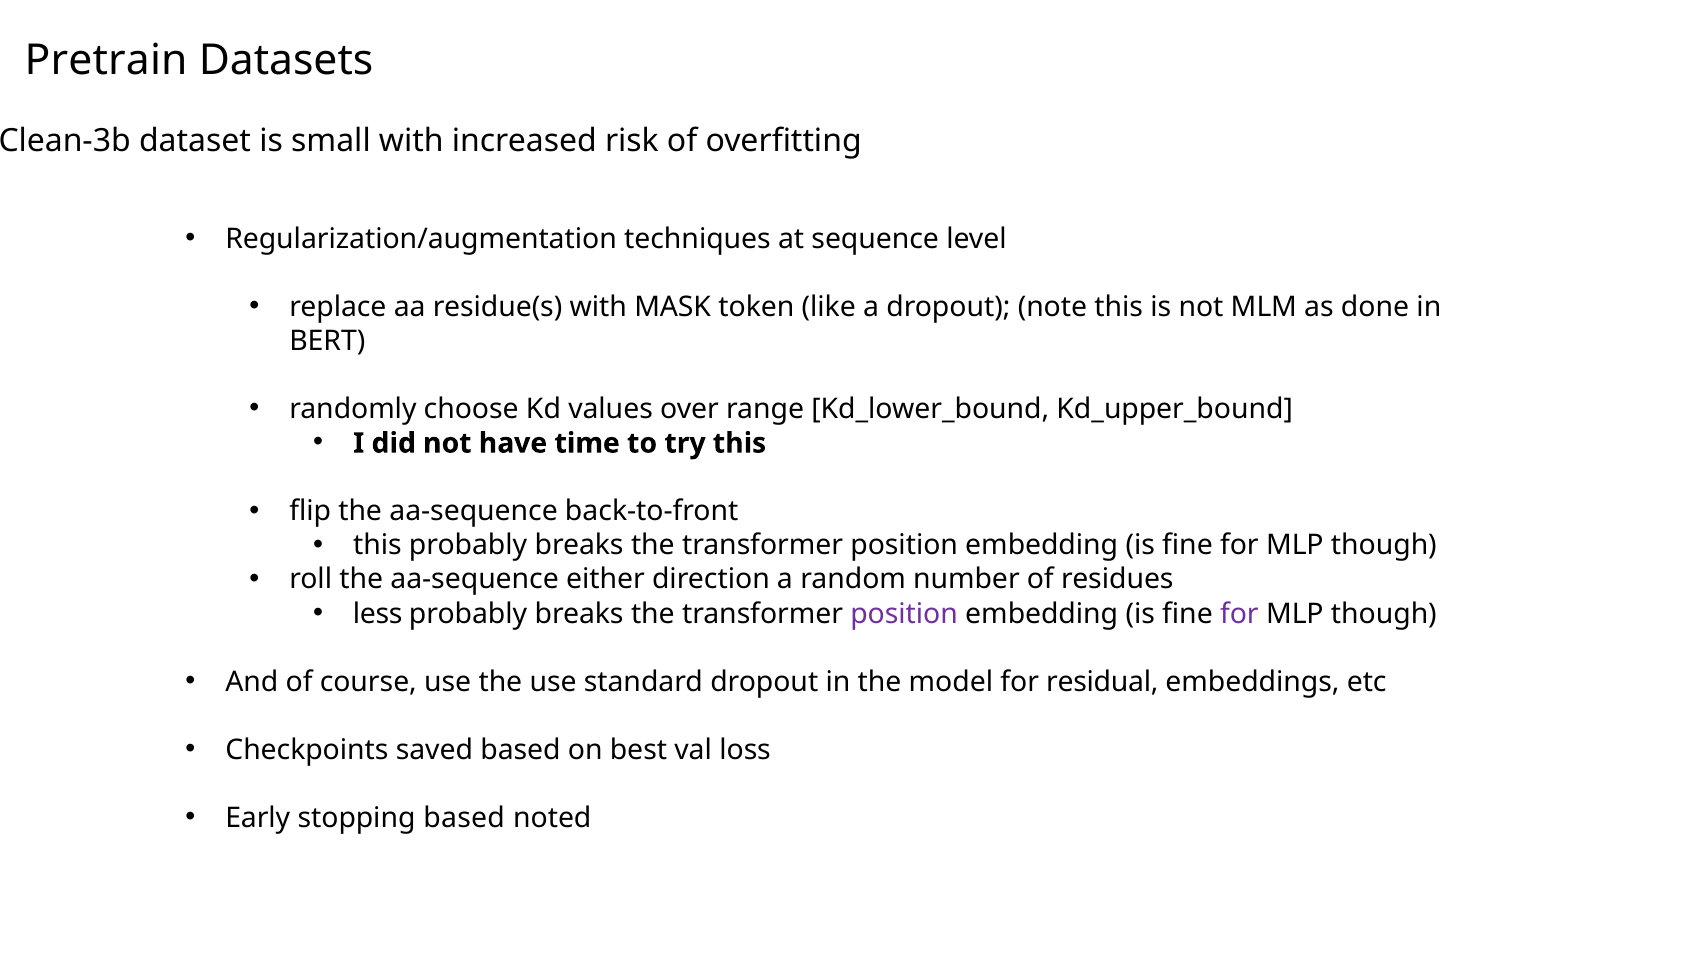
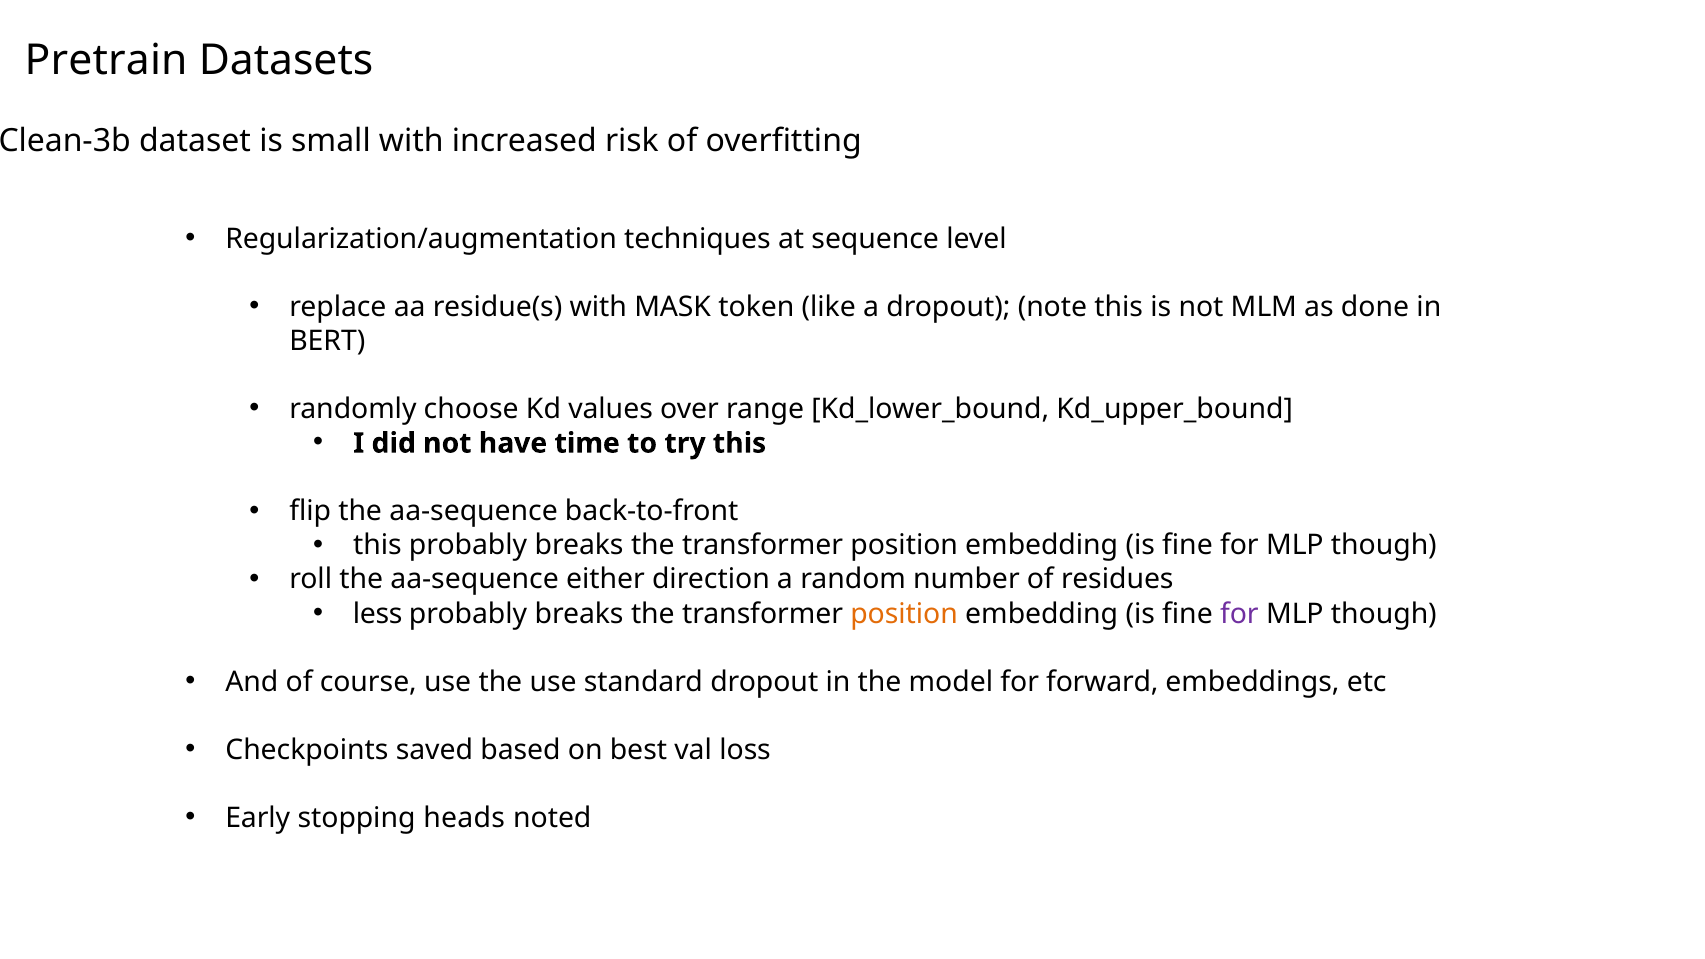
position at (904, 614) colour: purple -> orange
residual: residual -> forward
stopping based: based -> heads
